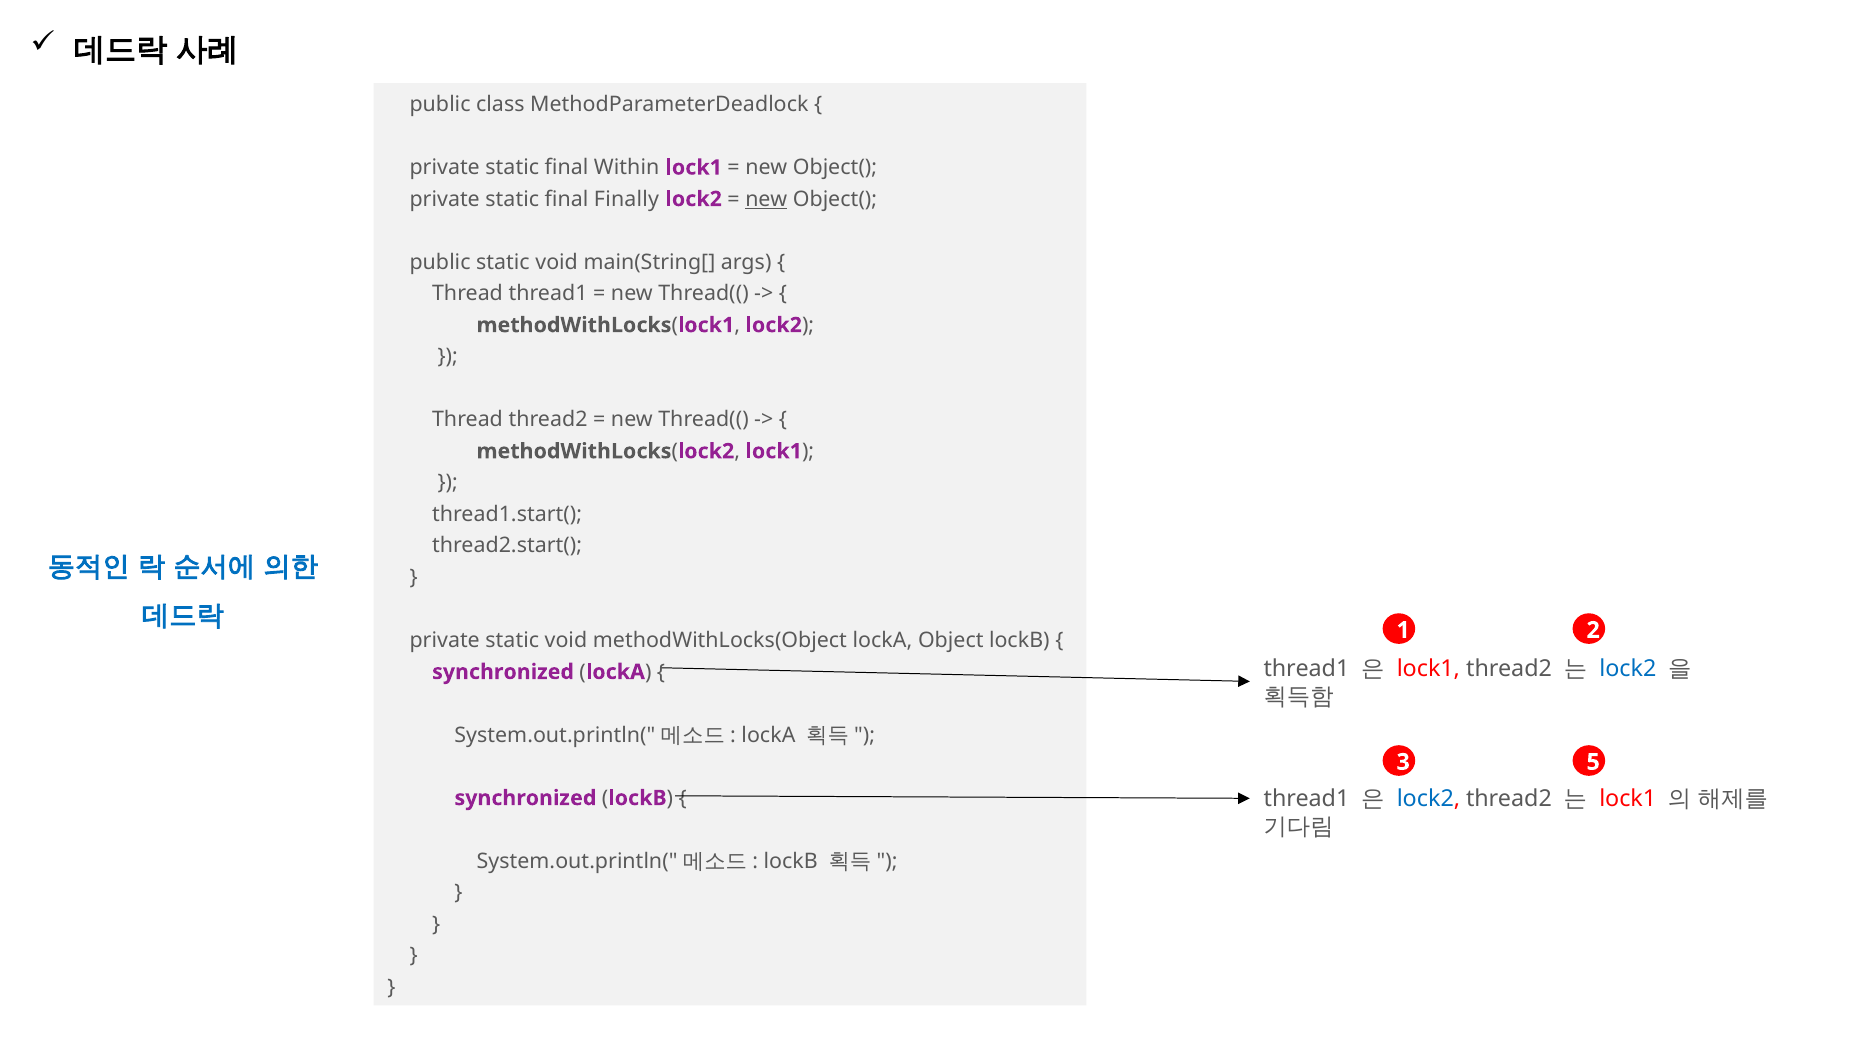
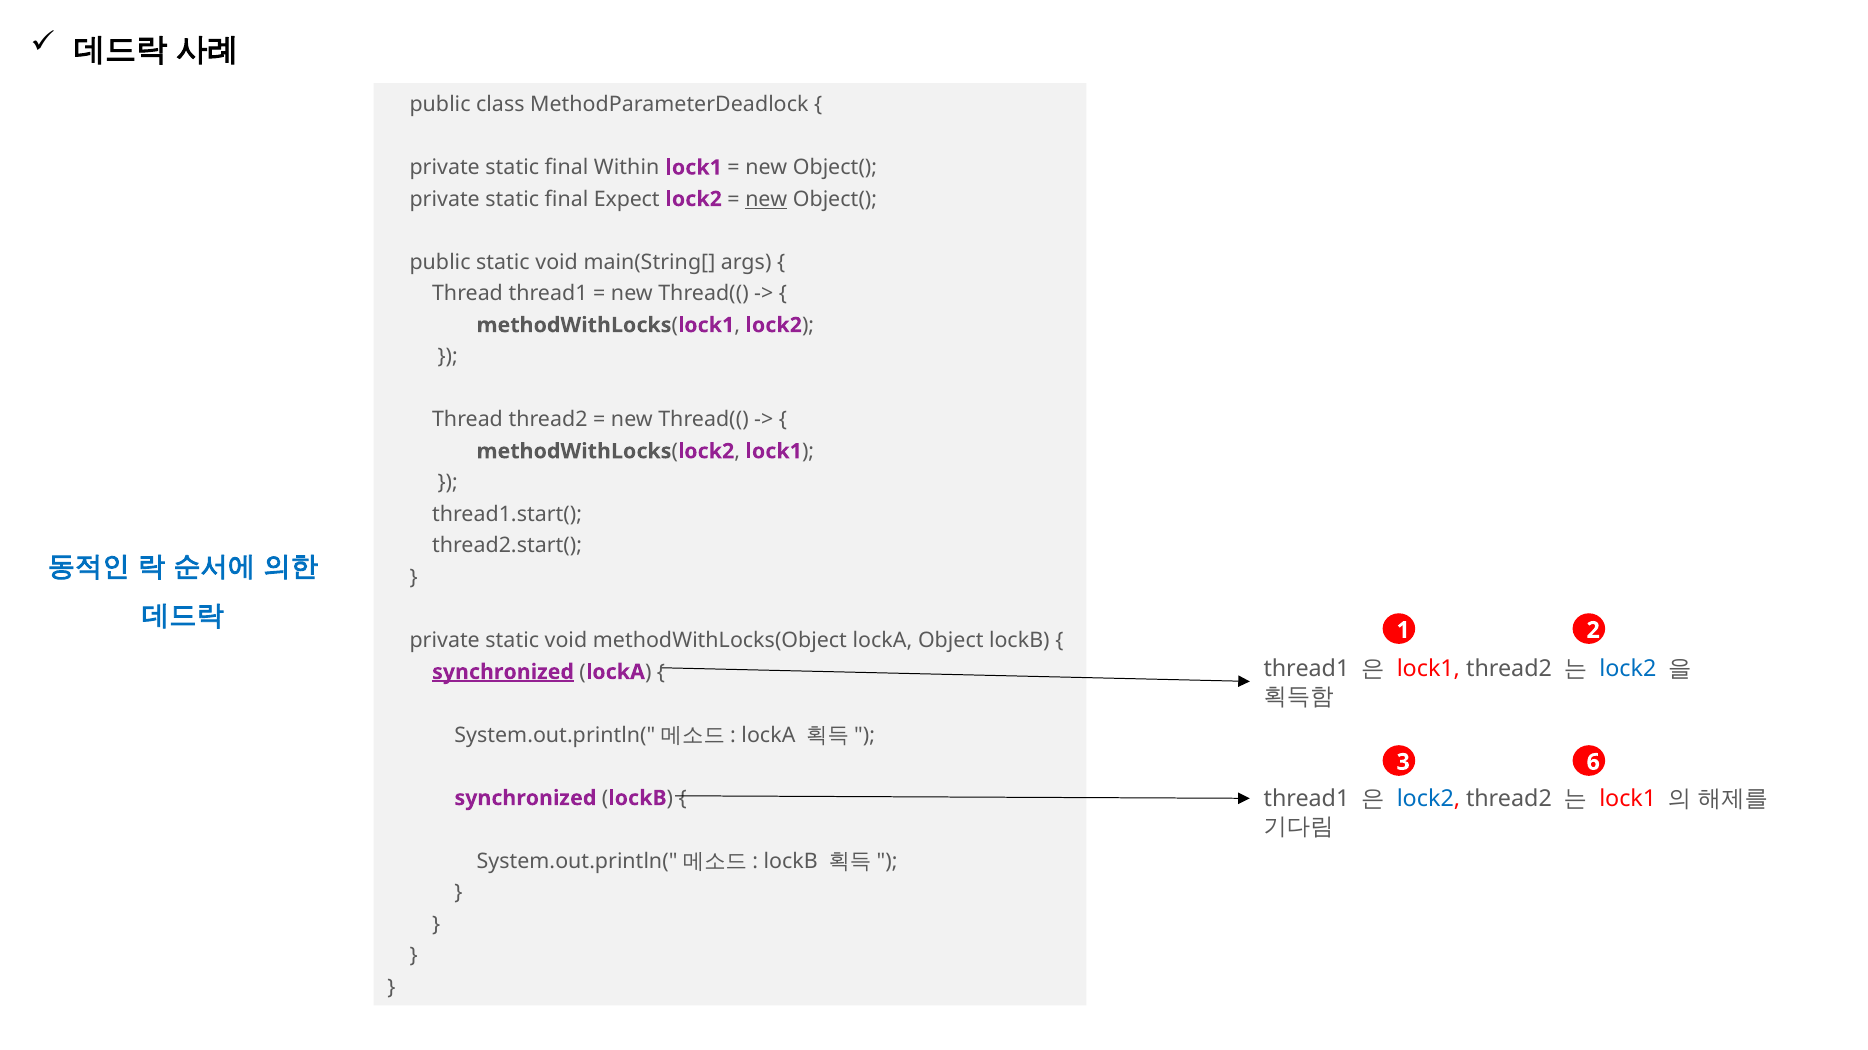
Finally: Finally -> Expect
synchronized at (503, 672) underline: none -> present
5: 5 -> 6
